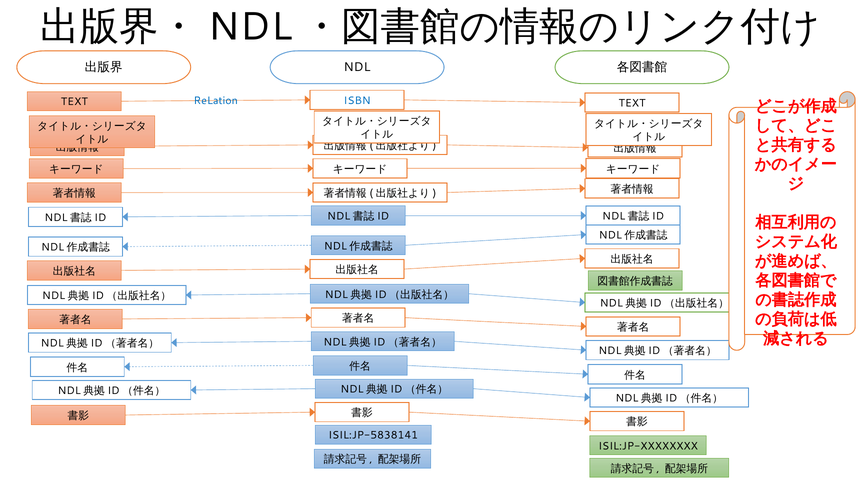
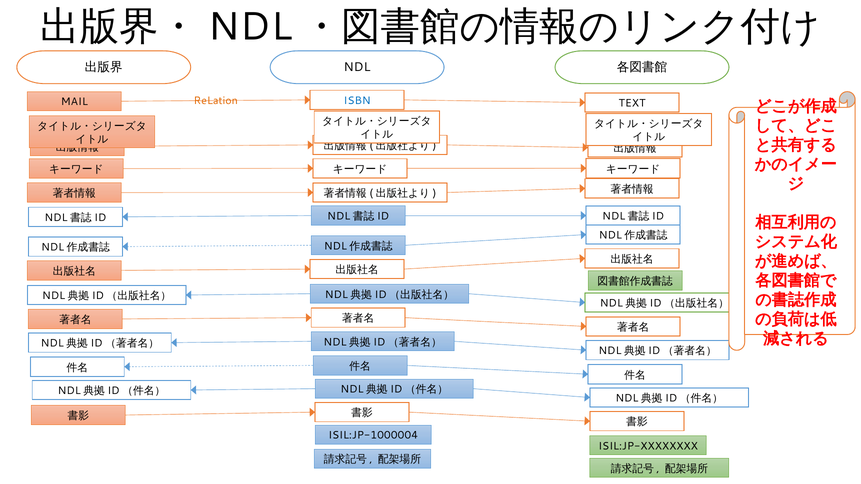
ReLation colour: blue -> orange
TEXT at (74, 102): TEXT -> MAIL
ISIL:JP-5838141: ISIL:JP-5838141 -> ISIL:JP-1000004
